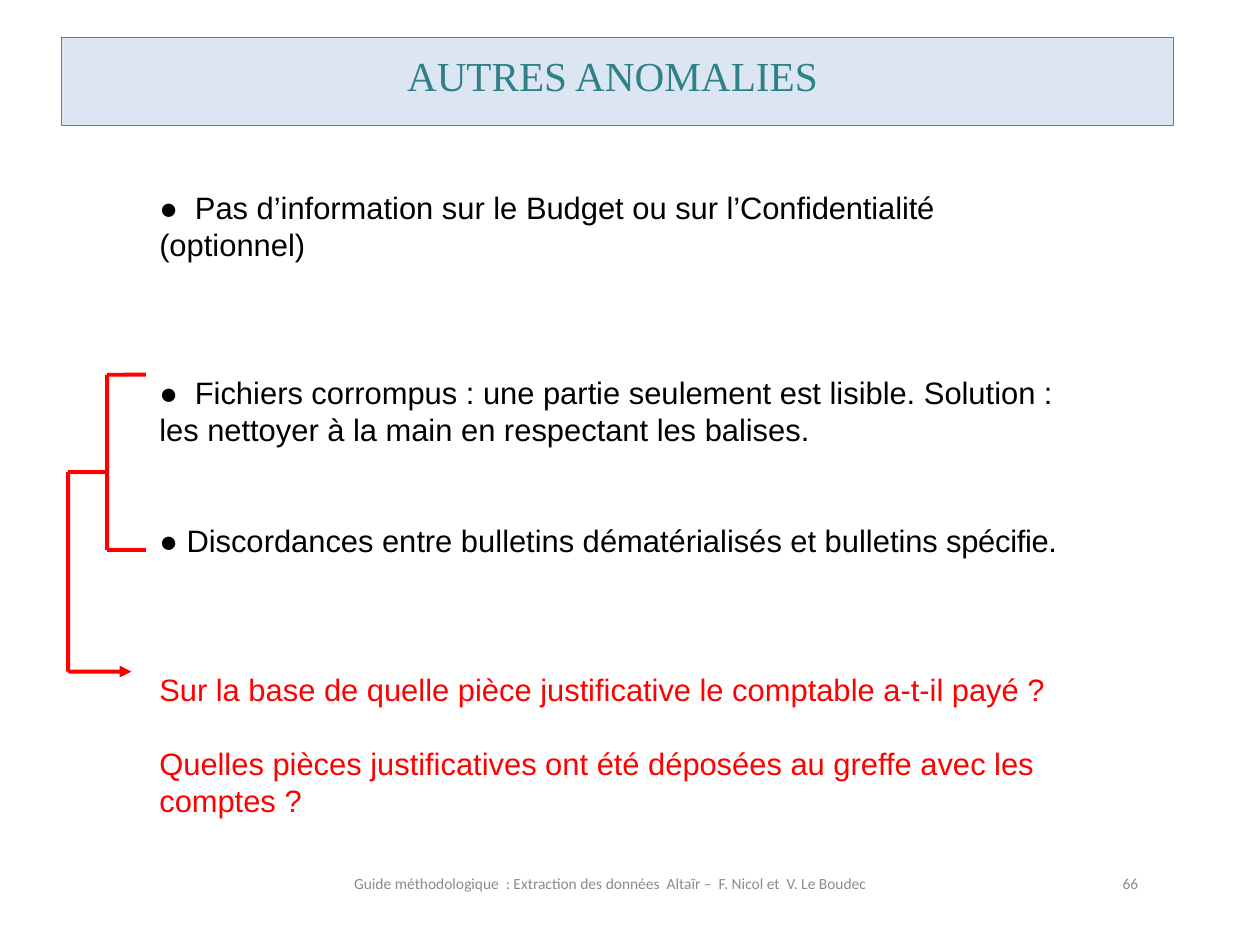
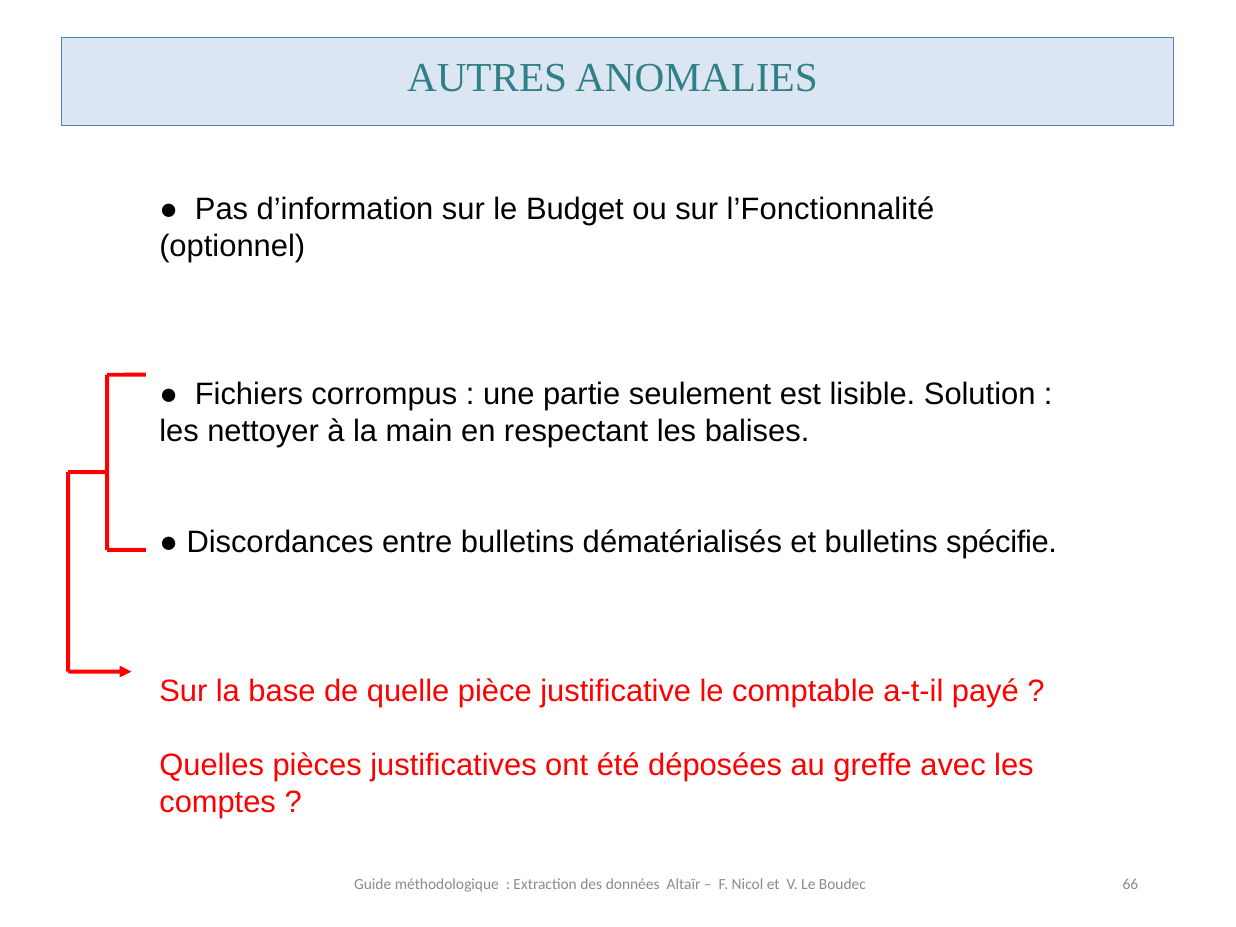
l’Confidentialité: l’Confidentialité -> l’Fonctionnalité
